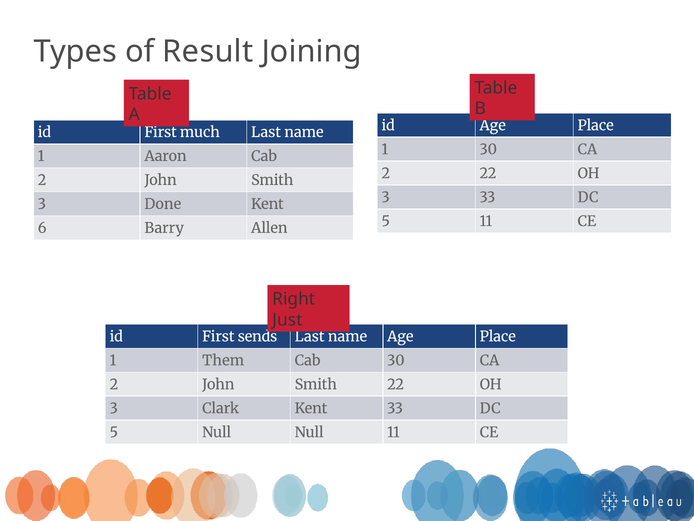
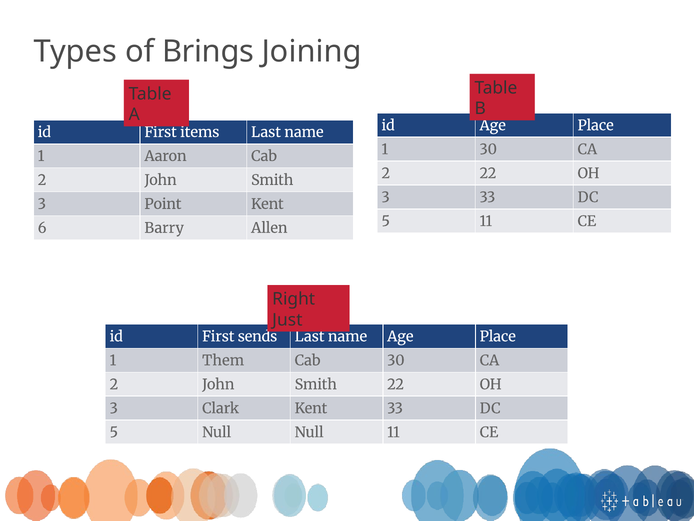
Result: Result -> Brings
much: much -> items
Done: Done -> Point
